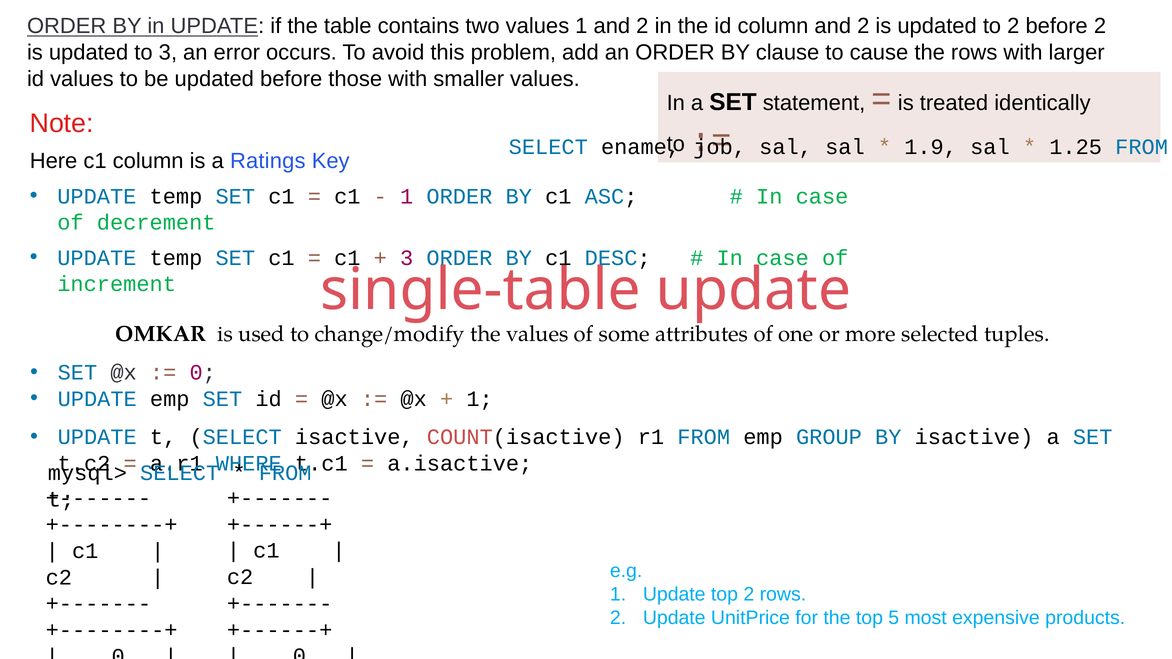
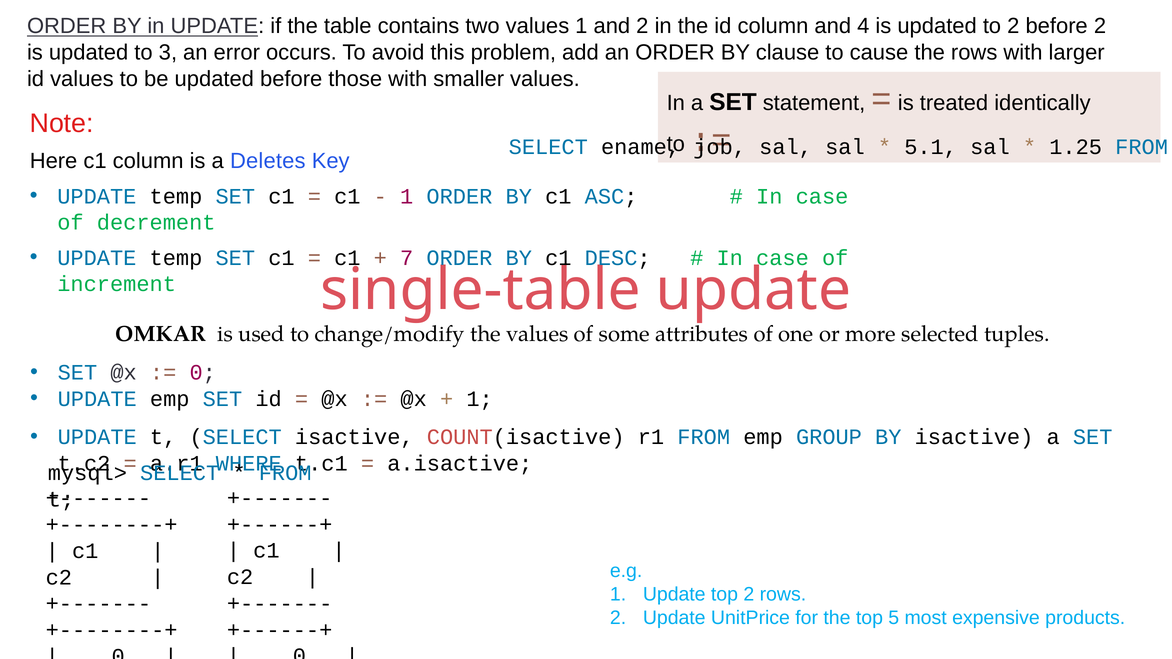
column and 2: 2 -> 4
1.9: 1.9 -> 5.1
Ratings: Ratings -> Deletes
3 at (407, 258): 3 -> 7
